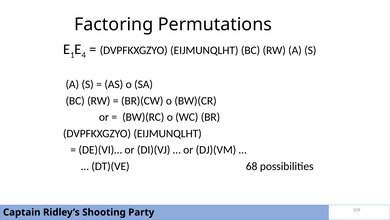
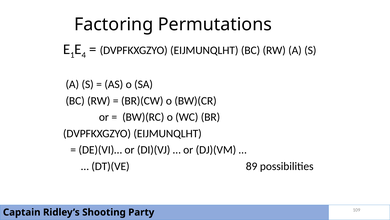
68: 68 -> 89
